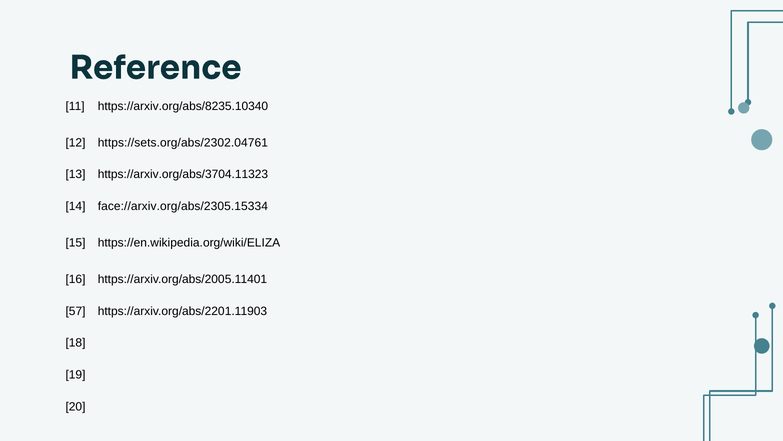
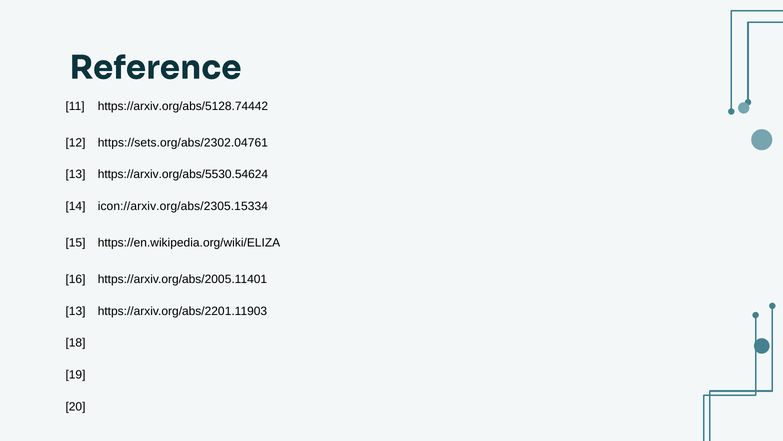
https://arxiv.org/abs/8235.10340: https://arxiv.org/abs/8235.10340 -> https://arxiv.org/abs/5128.74442
https://arxiv.org/abs/3704.11323: https://arxiv.org/abs/3704.11323 -> https://arxiv.org/abs/5530.54624
face://arxiv.org/abs/2305.15334: face://arxiv.org/abs/2305.15334 -> icon://arxiv.org/abs/2305.15334
57 at (76, 311): 57 -> 13
